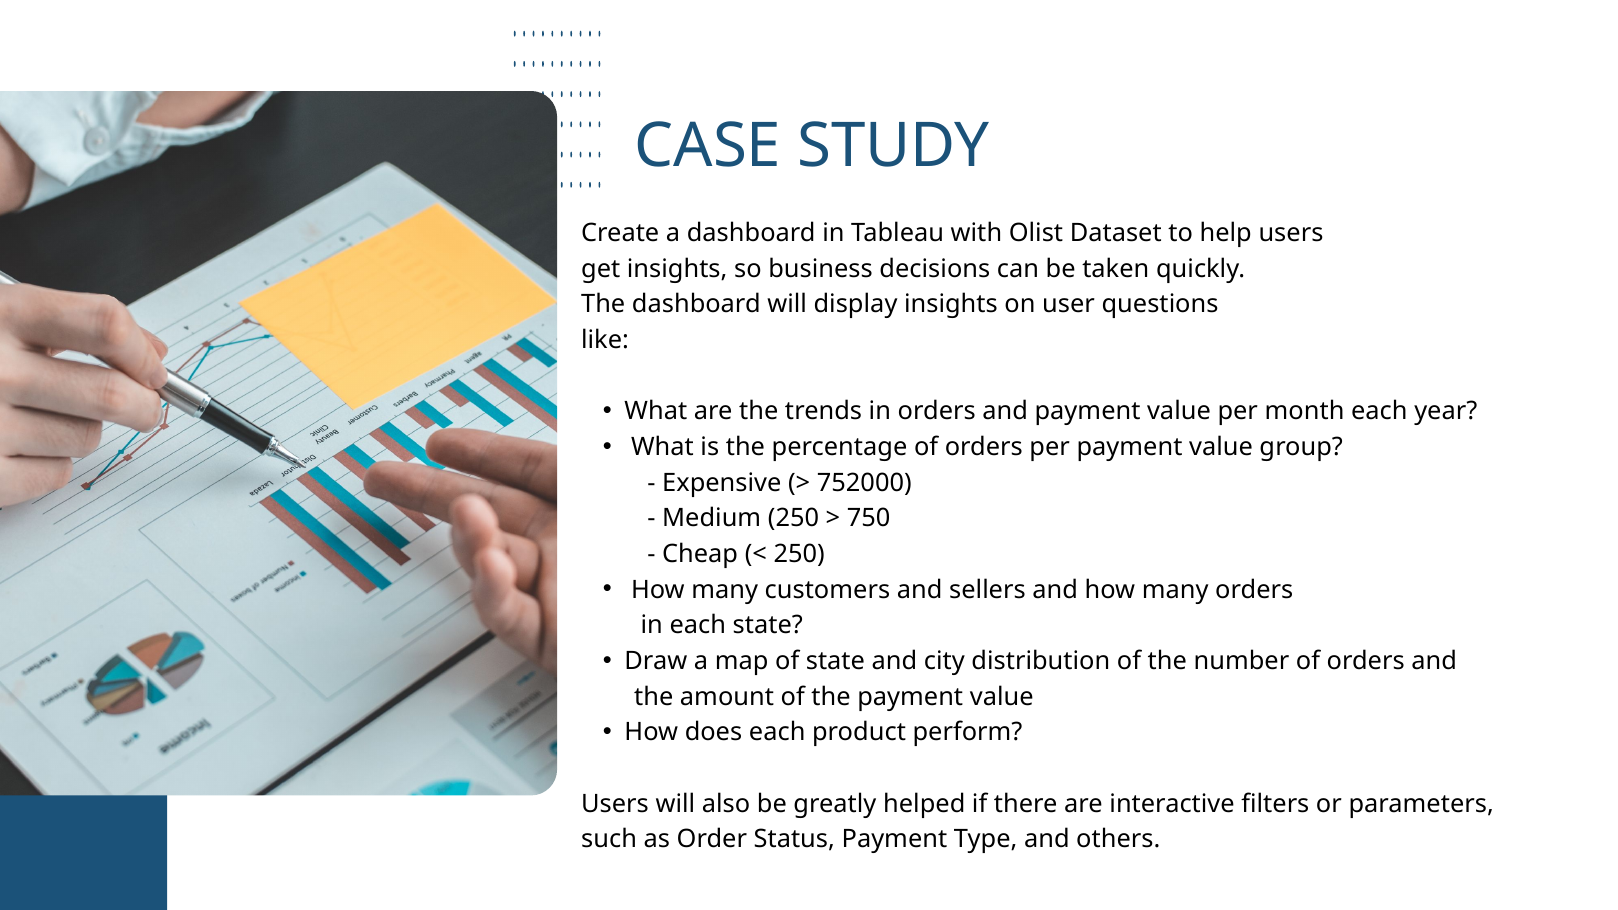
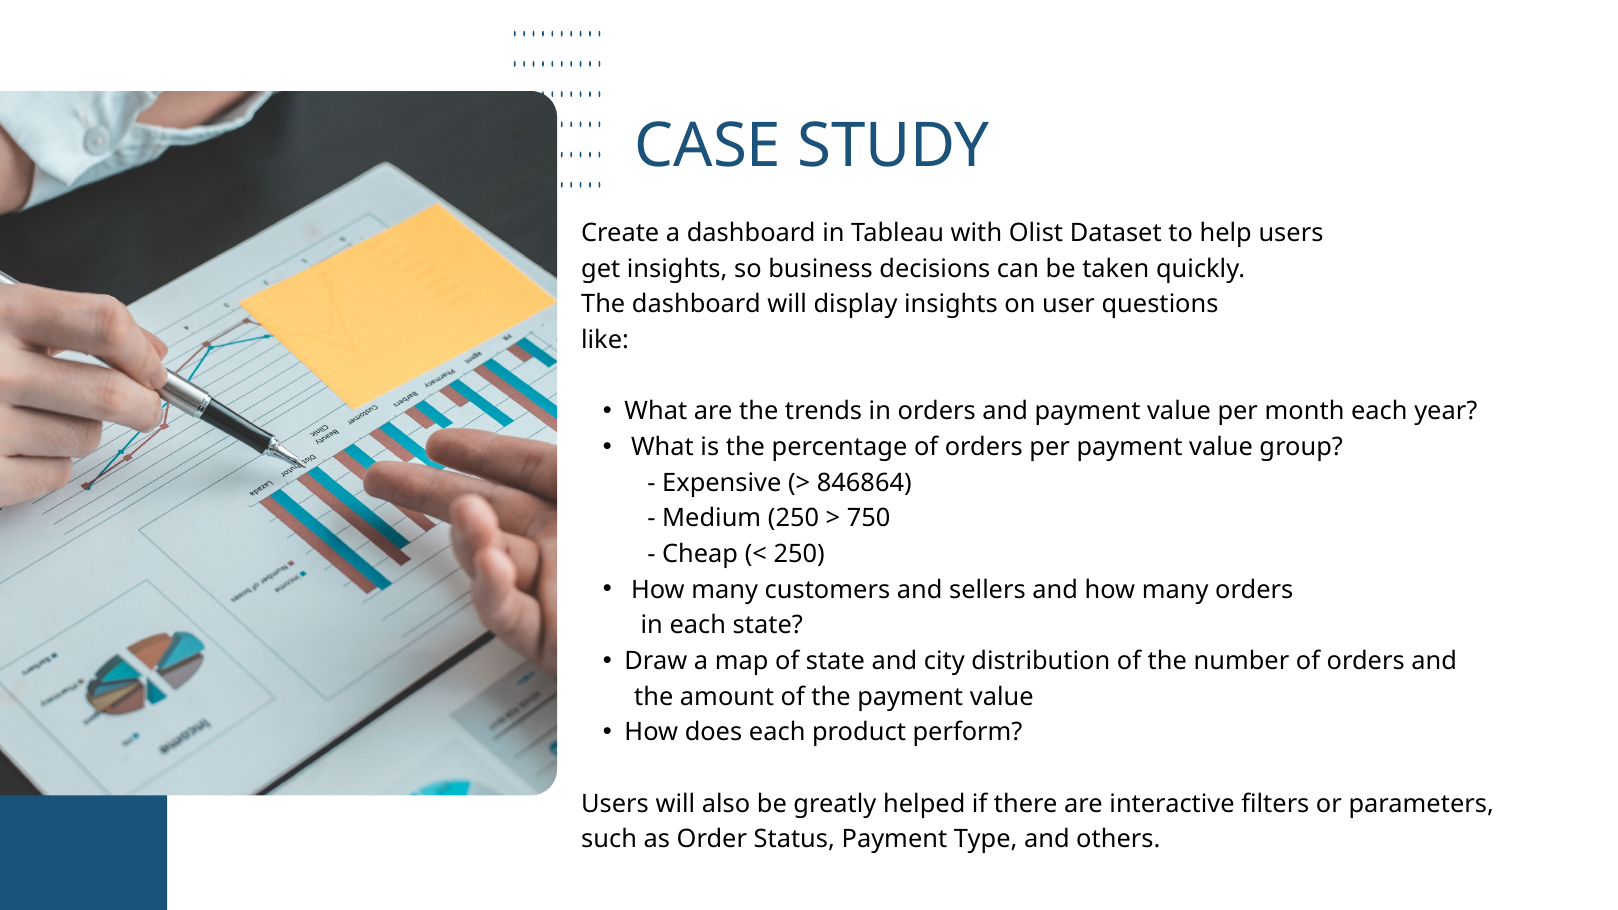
752000: 752000 -> 846864
